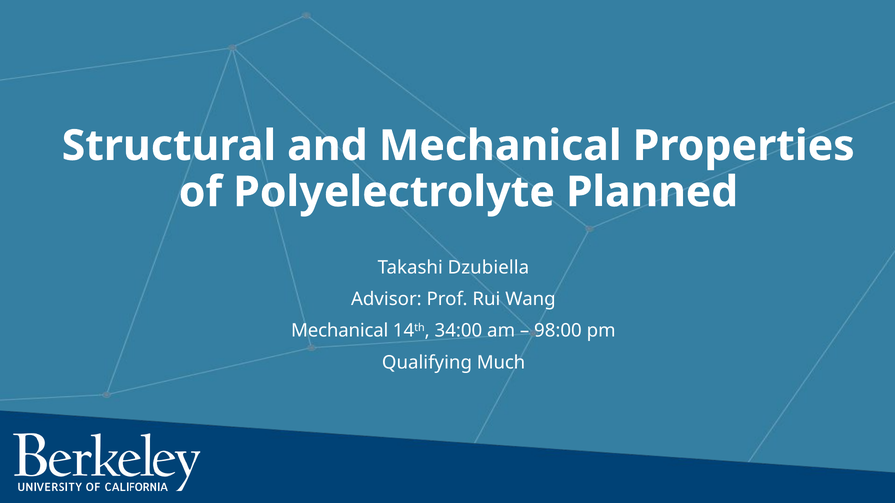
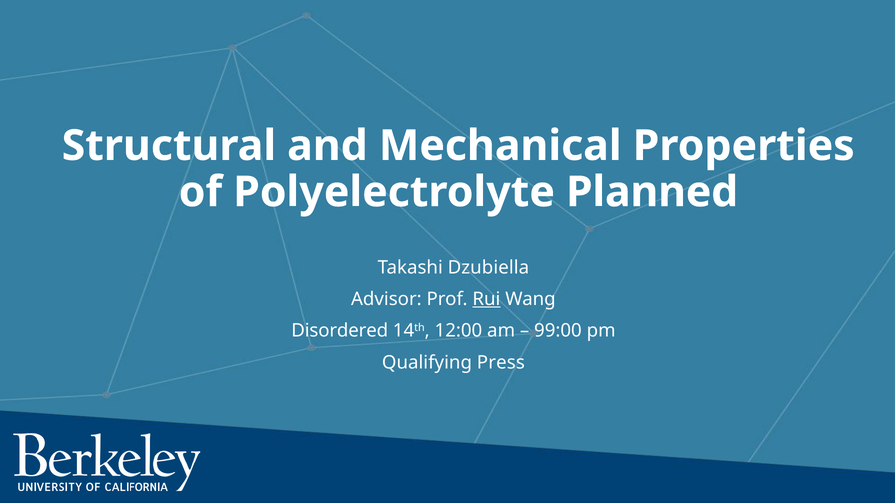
Rui underline: none -> present
Mechanical at (340, 331): Mechanical -> Disordered
34:00: 34:00 -> 12:00
98:00: 98:00 -> 99:00
Much: Much -> Press
